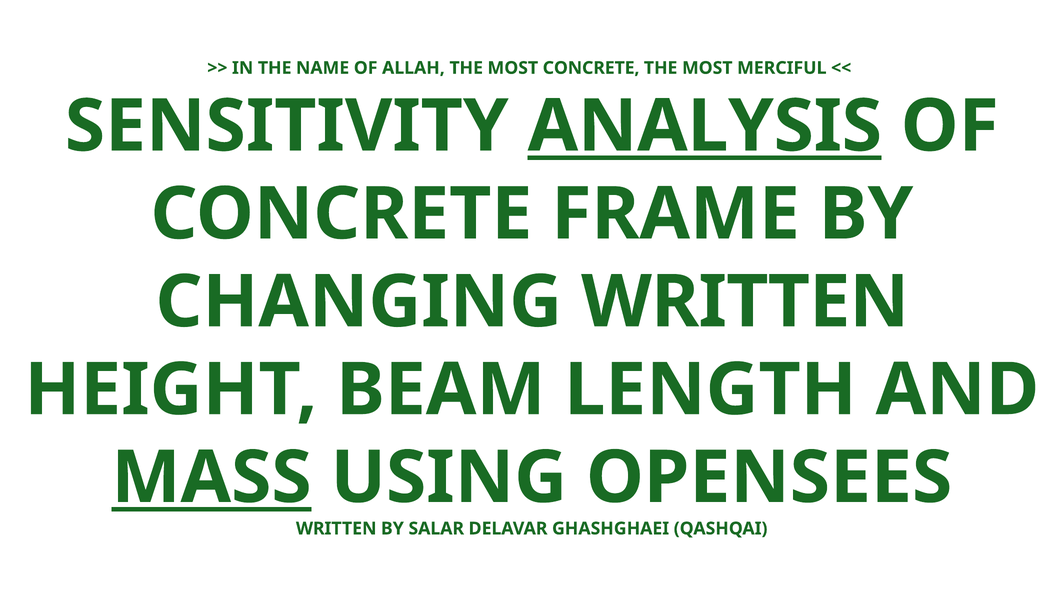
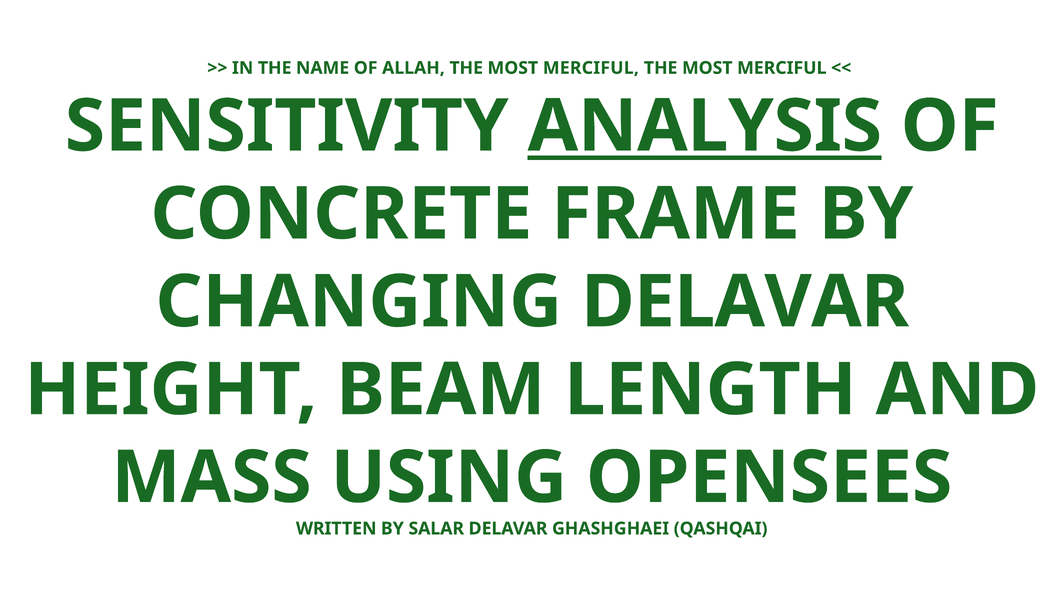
ALLAH THE MOST CONCRETE: CONCRETE -> MERCIFUL
CHANGING WRITTEN: WRITTEN -> DELAVAR
MASS underline: present -> none
